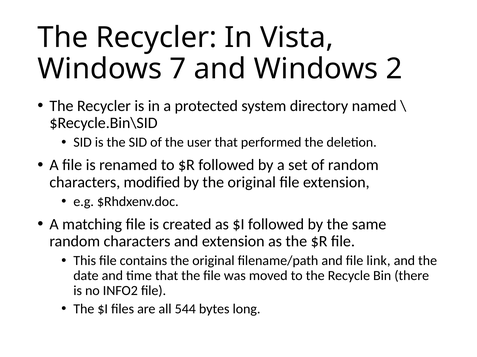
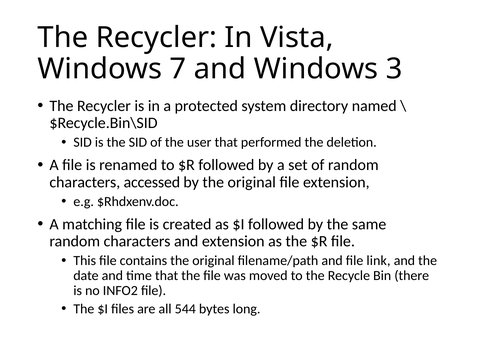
2: 2 -> 3
modified: modified -> accessed
